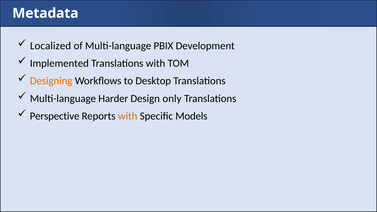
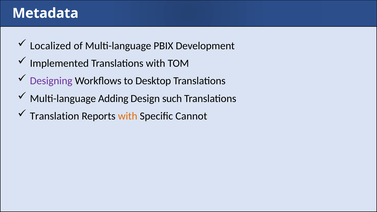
Designing colour: orange -> purple
Harder: Harder -> Adding
only: only -> such
Perspective: Perspective -> Translation
Models: Models -> Cannot
